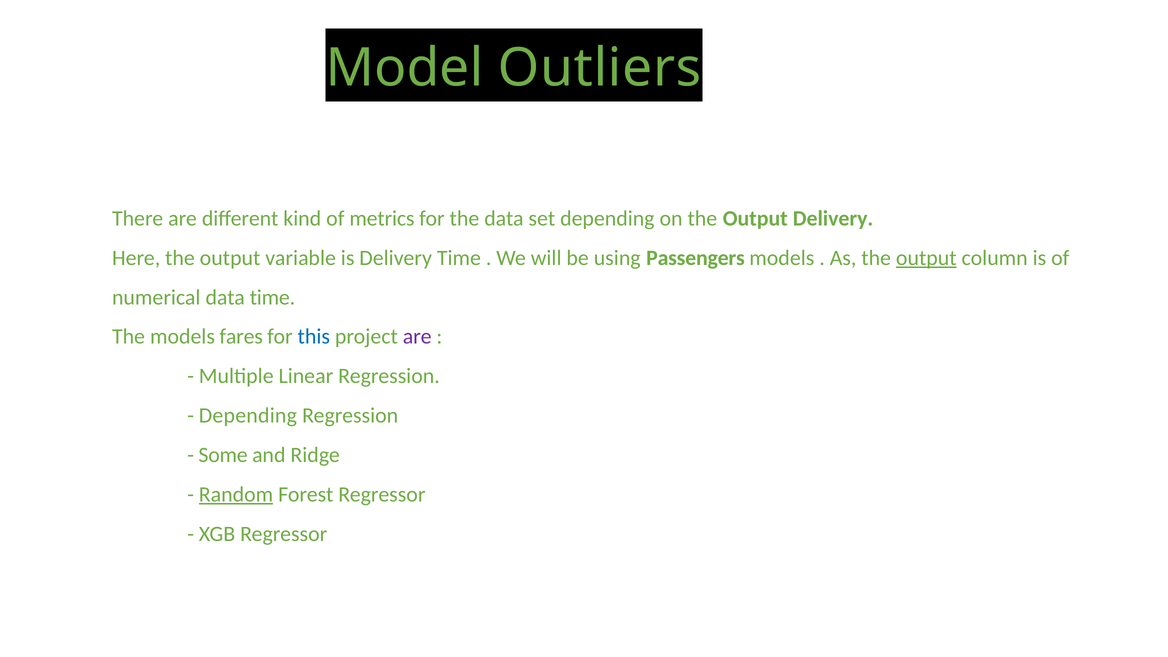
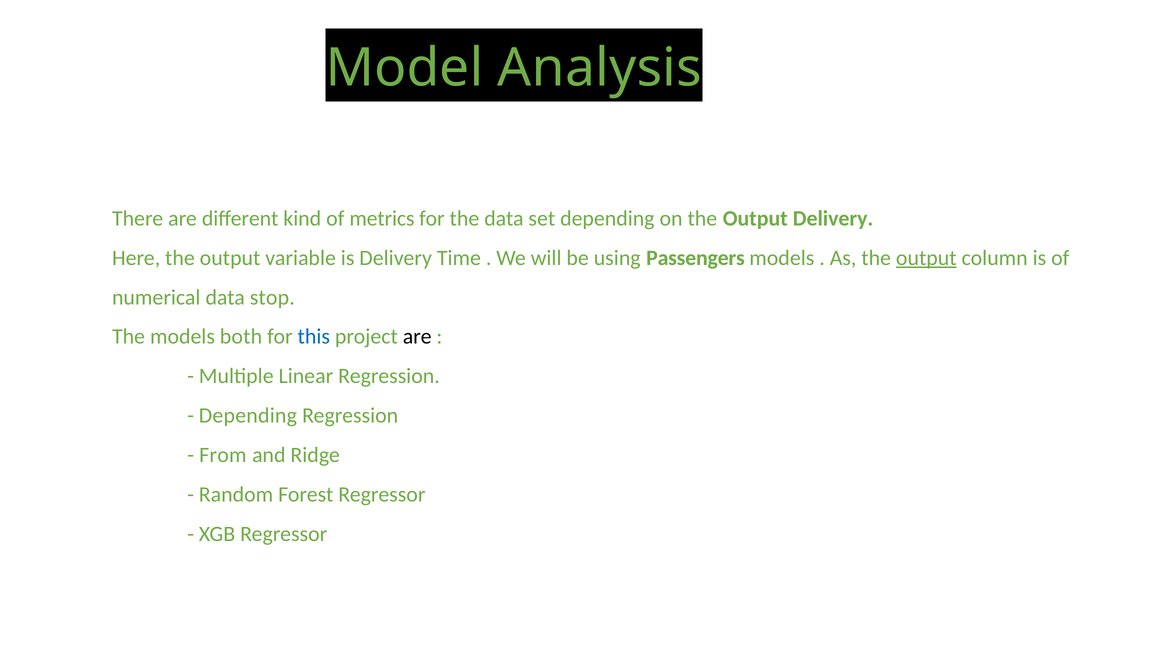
Outliers: Outliers -> Analysis
data time: time -> stop
fares: fares -> both
are at (417, 337) colour: purple -> black
Some: Some -> From
Random underline: present -> none
